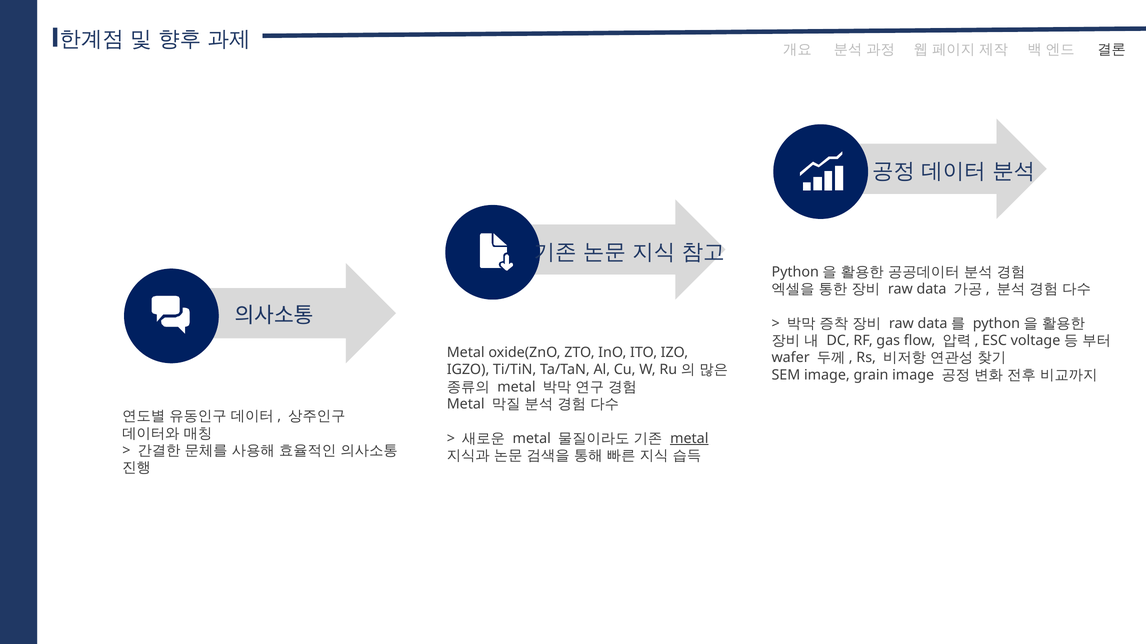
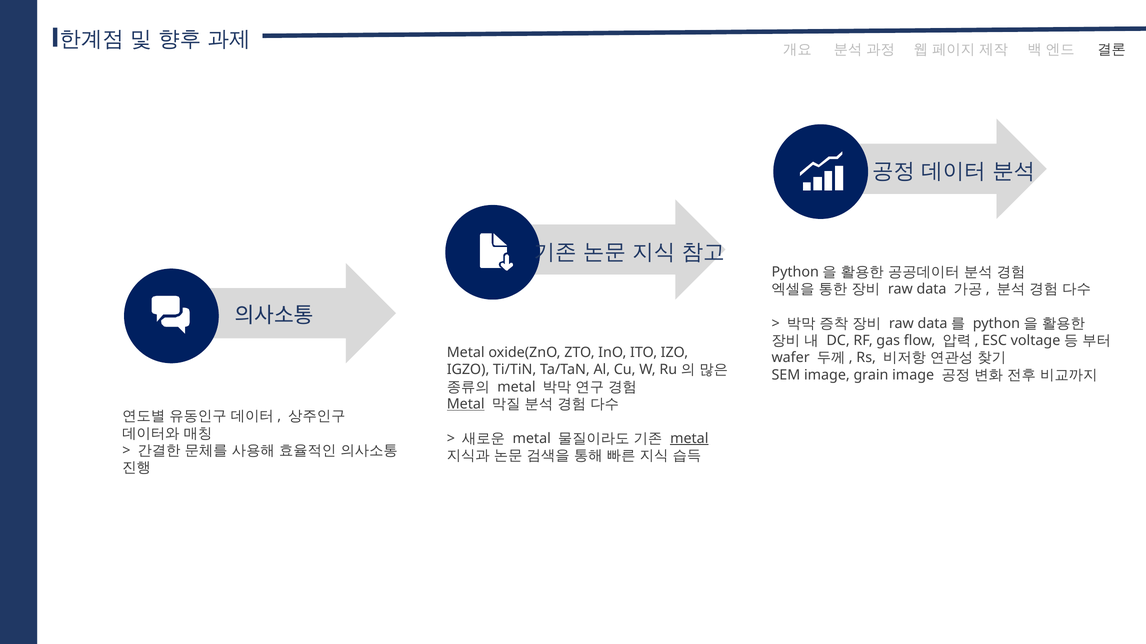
Metal at (466, 404) underline: none -> present
